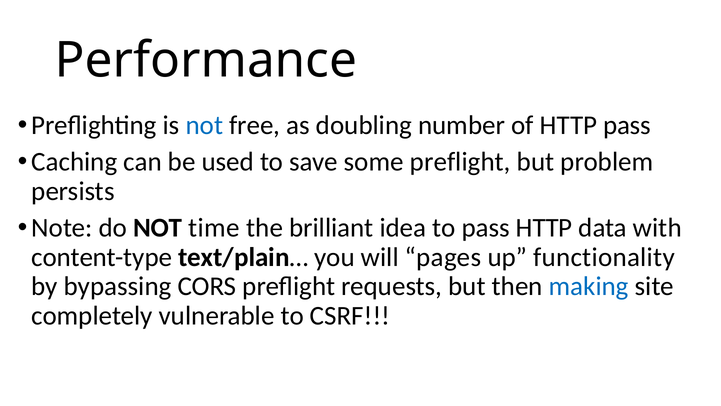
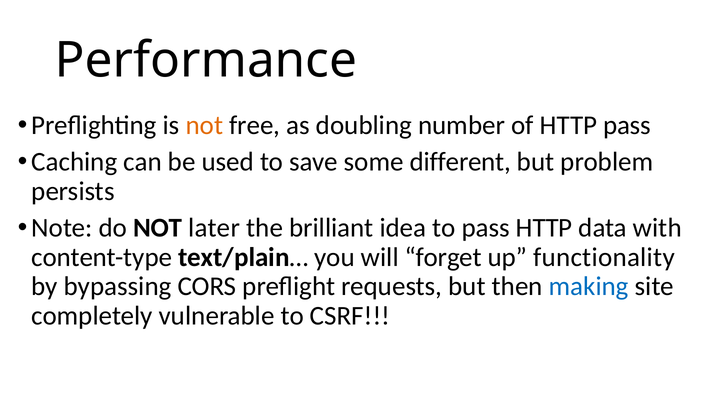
not at (204, 125) colour: blue -> orange
some preflight: preflight -> different
time: time -> later
pages: pages -> forget
